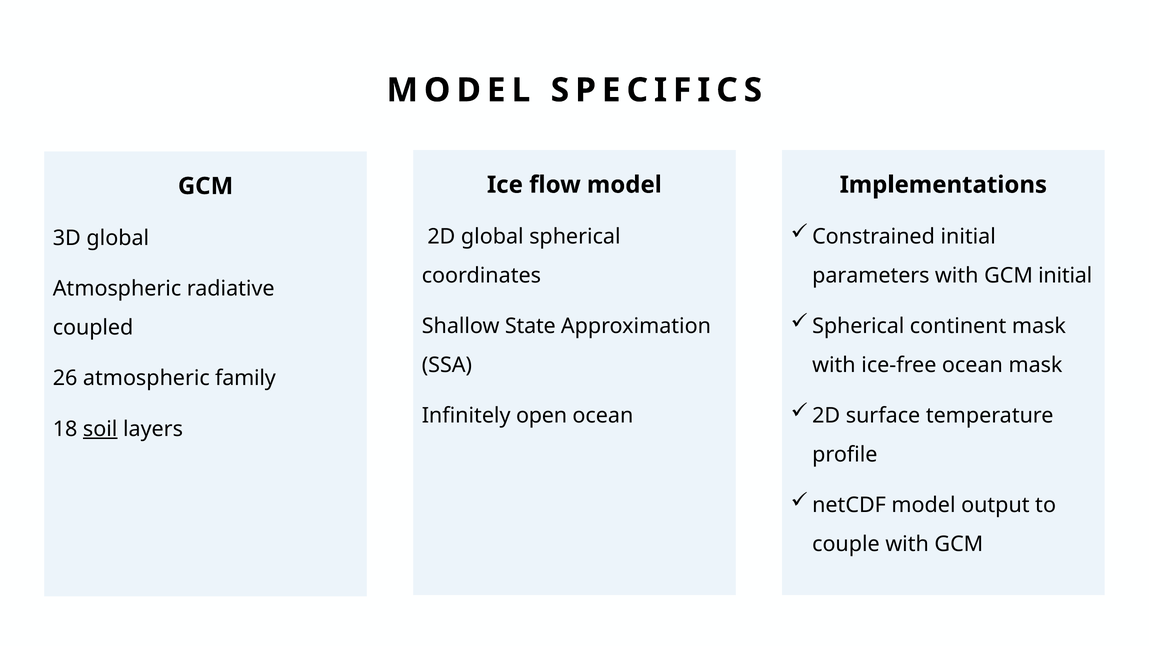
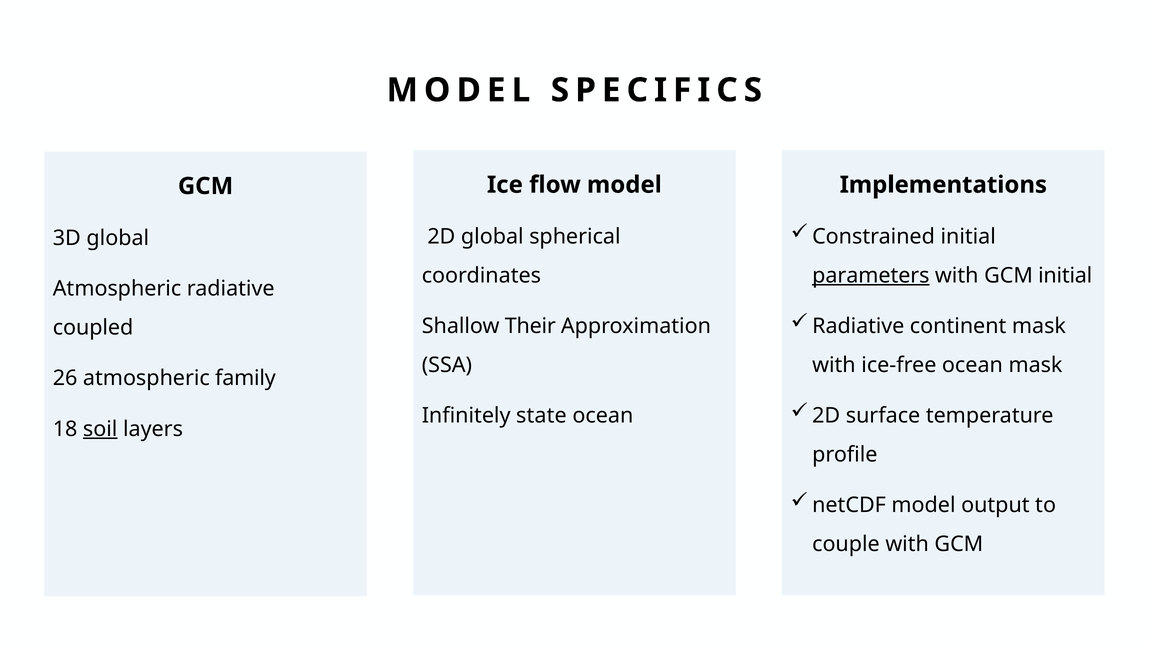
parameters underline: none -> present
Spherical at (858, 326): Spherical -> Radiative
State: State -> Their
open: open -> state
